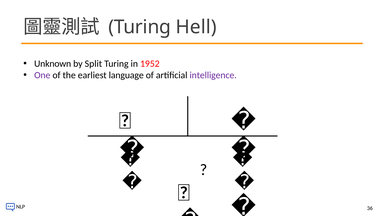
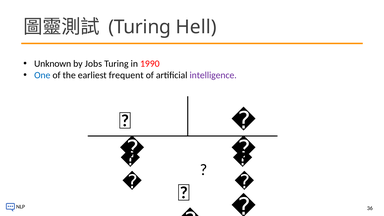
Split: Split -> Jobs
1952: 1952 -> 1990
One colour: purple -> blue
language: language -> frequent
